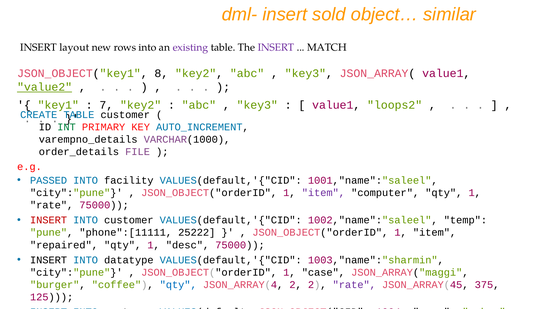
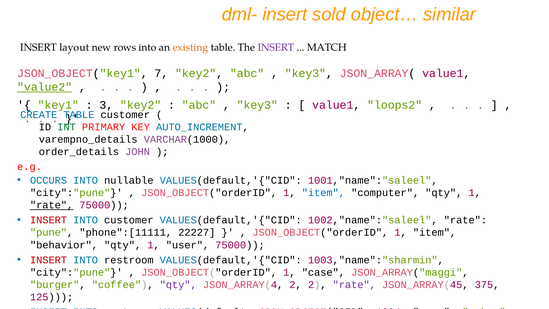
existing colour: purple -> orange
8: 8 -> 7
7: 7 -> 3
FILE: FILE -> JOHN
PASSED: PASSED -> OCCURS
facility: facility -> nullable
item at (323, 193) colour: purple -> blue
rate at (52, 205) underline: none -> present
1002,"name":"saleel temp: temp -> rate
25222: 25222 -> 22227
repaired: repaired -> behavior
desc: desc -> user
INSERT at (49, 260) colour: black -> red
datatype: datatype -> restroom
qty at (178, 285) colour: blue -> purple
